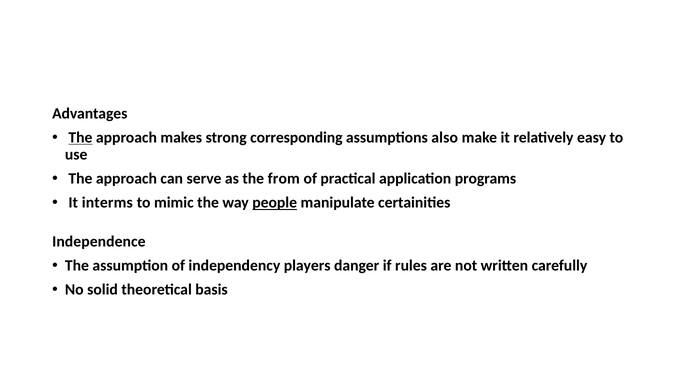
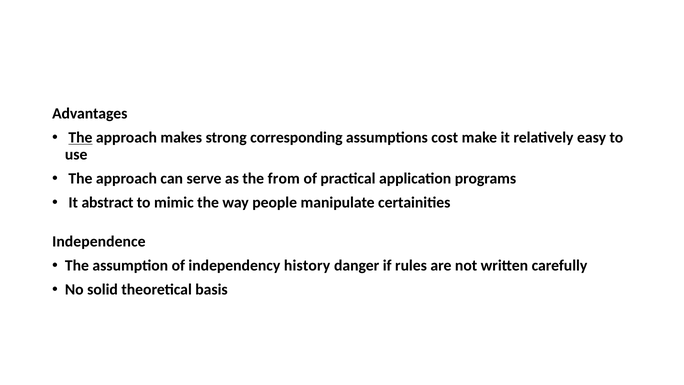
also: also -> cost
interms: interms -> abstract
people underline: present -> none
players: players -> history
